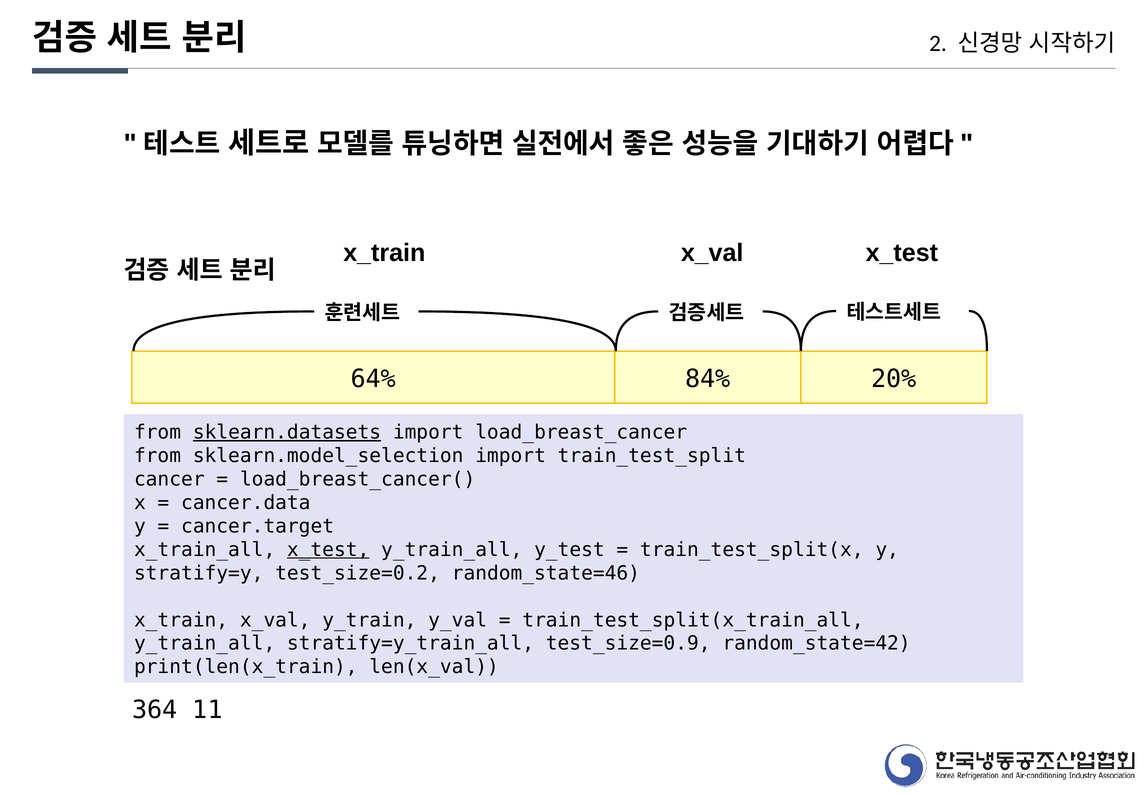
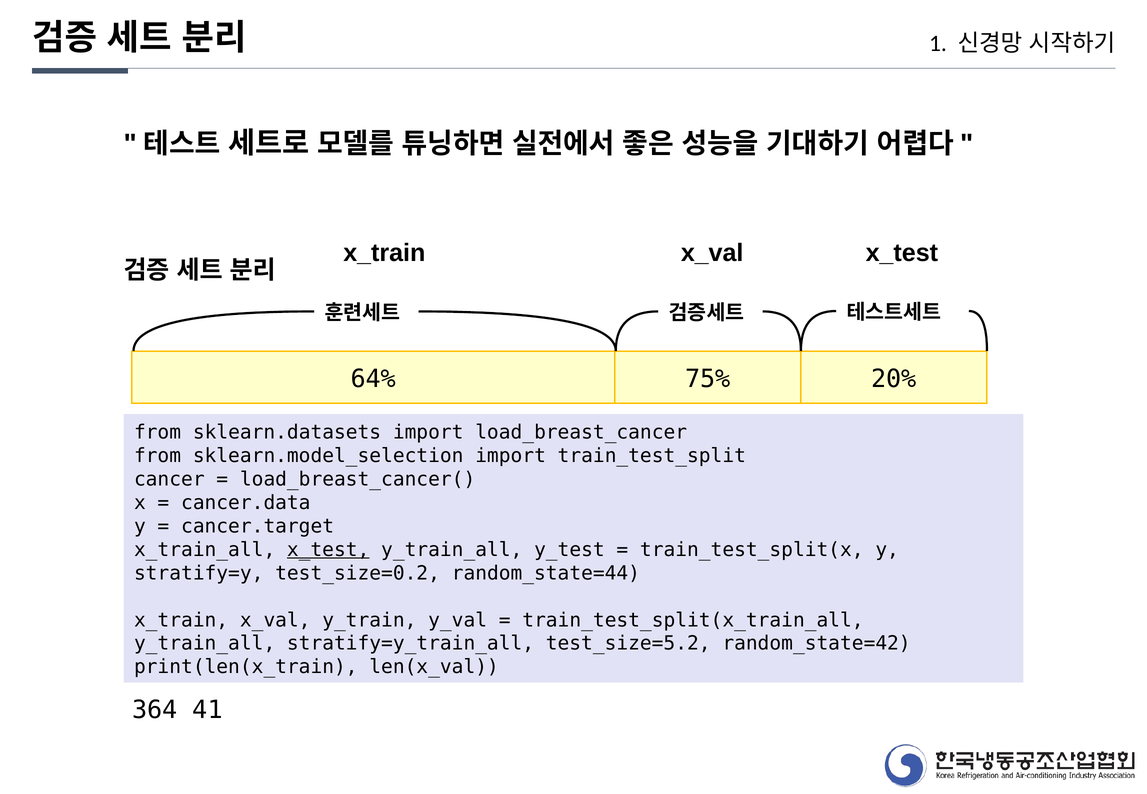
2: 2 -> 1
84%: 84% -> 75%
sklearn.datasets underline: present -> none
random_state=46: random_state=46 -> random_state=44
test_size=0.9: test_size=0.9 -> test_size=5.2
11: 11 -> 41
